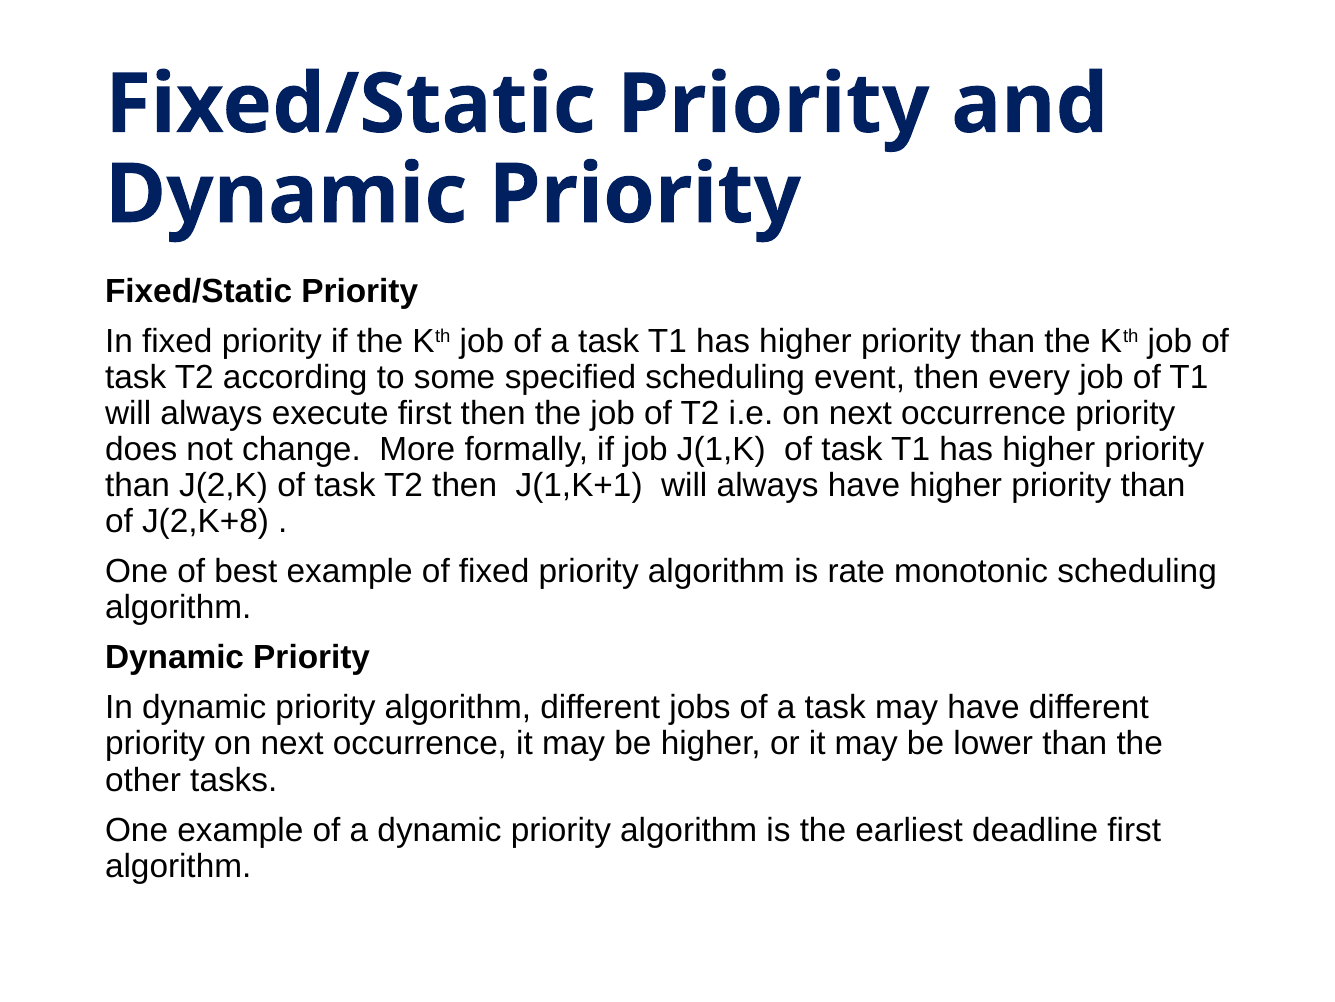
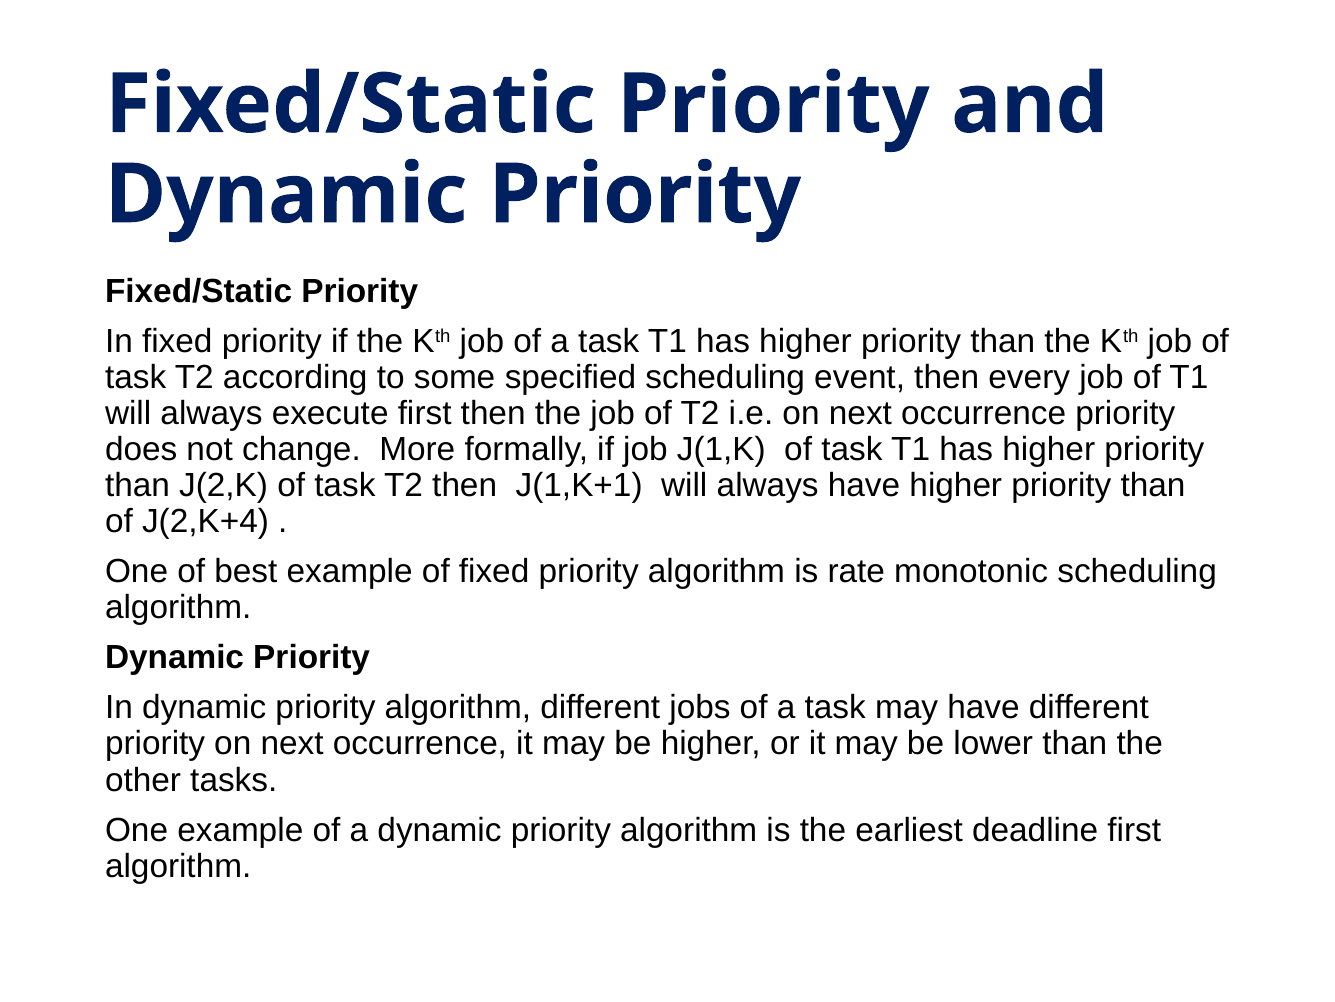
J(2,K+8: J(2,K+8 -> J(2,K+4
